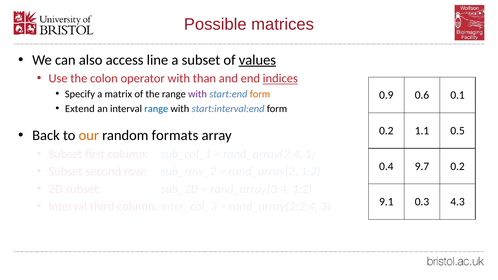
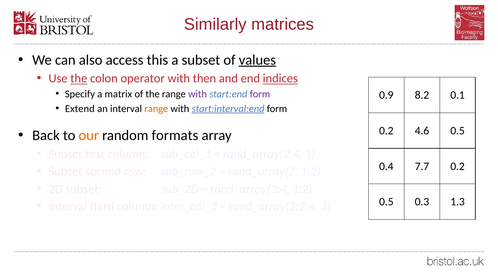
Possible: Possible -> Similarly
line: line -> this
the at (79, 79) underline: none -> present
than: than -> then
form at (260, 94) colour: orange -> purple
0.6: 0.6 -> 8.2
range at (156, 109) colour: blue -> orange
start:interval:end underline: none -> present
1.1: 1.1 -> 4.6
9.7: 9.7 -> 7.7
9.1 at (386, 202): 9.1 -> 0.5
4.3: 4.3 -> 1.3
